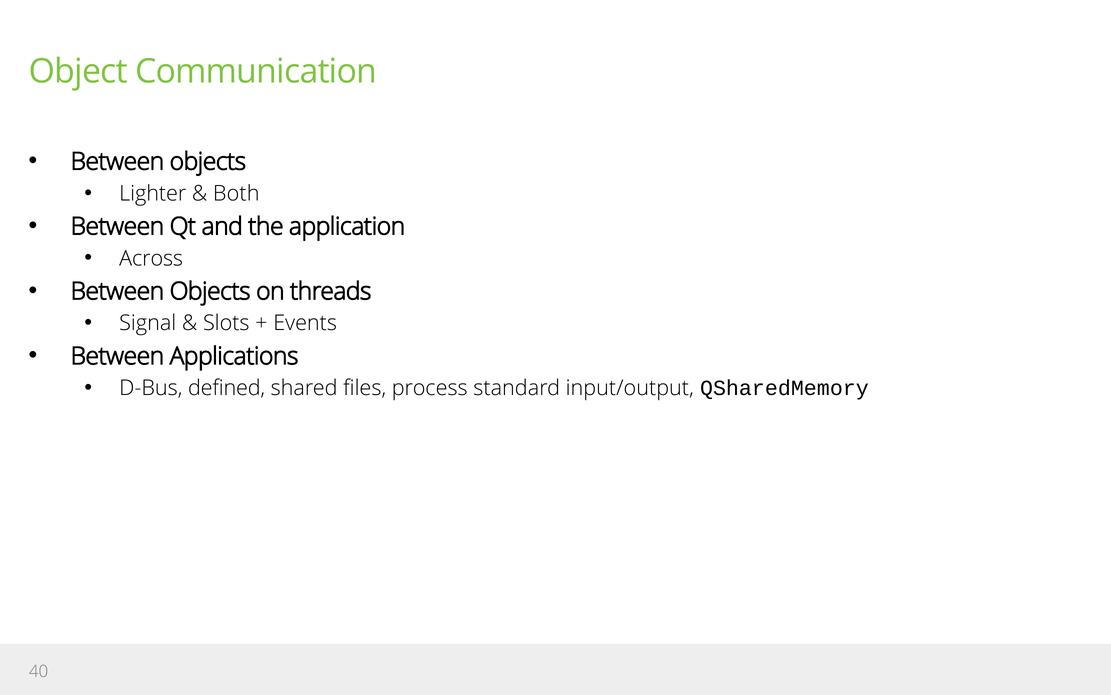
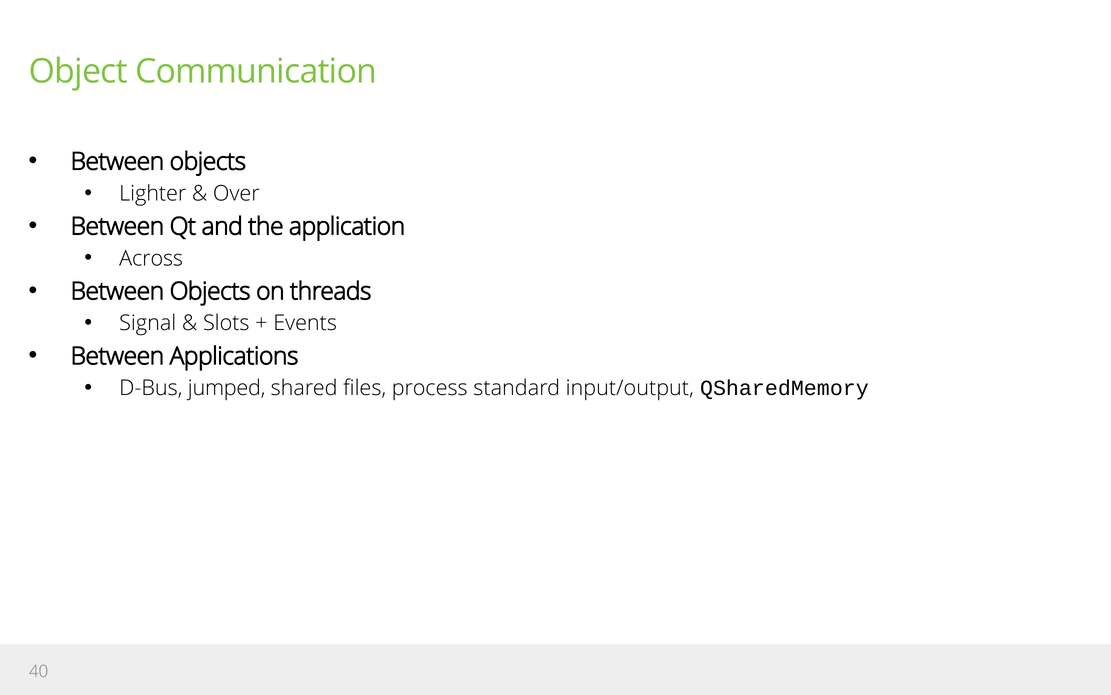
Both: Both -> Over
defined: defined -> jumped
